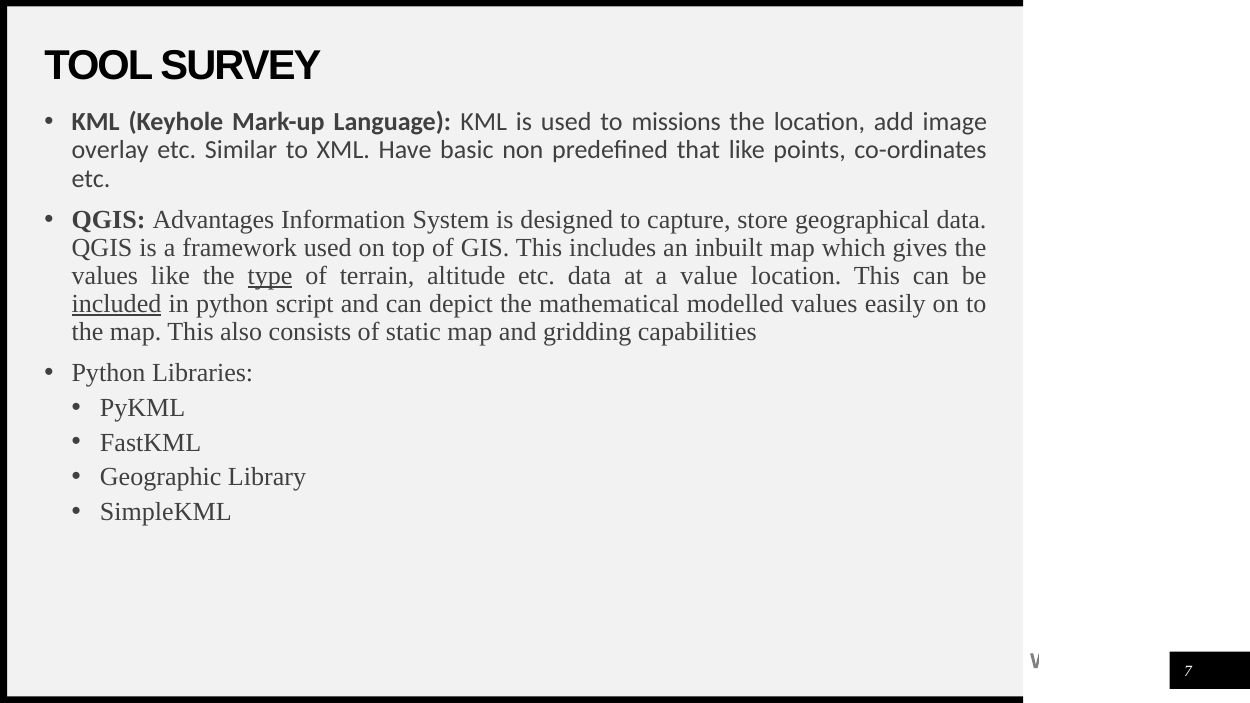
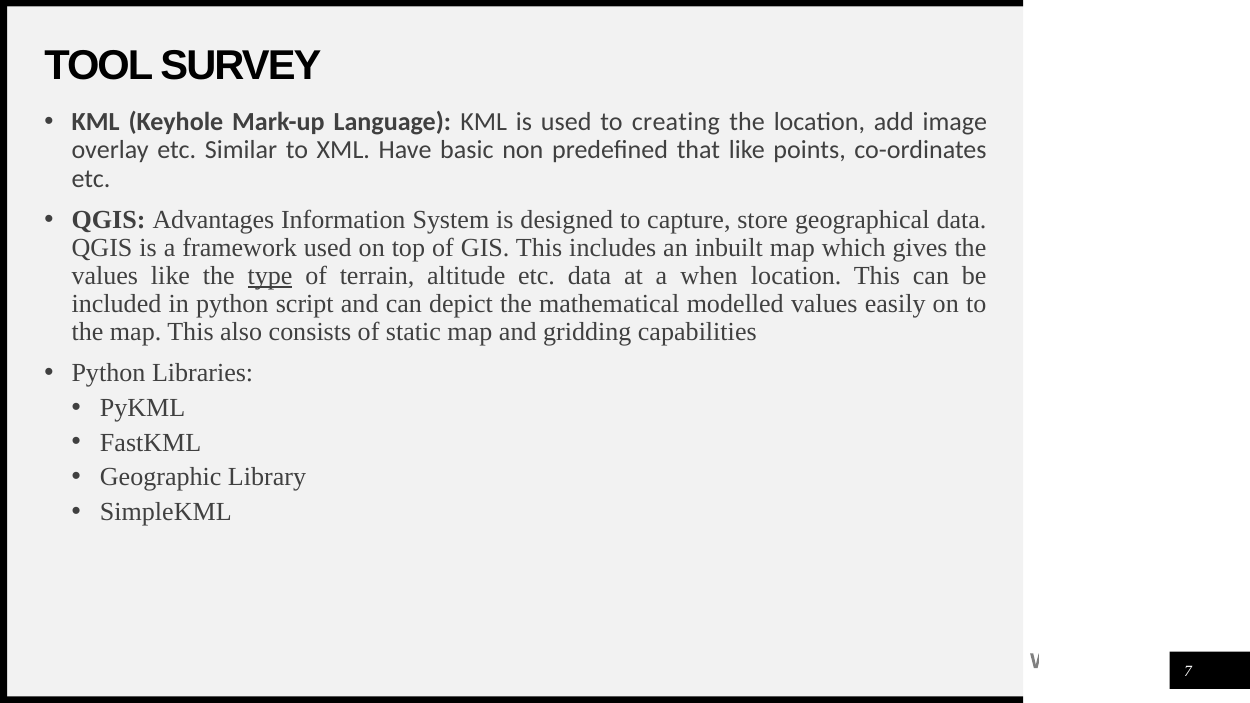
missions: missions -> creating
value: value -> when
included underline: present -> none
